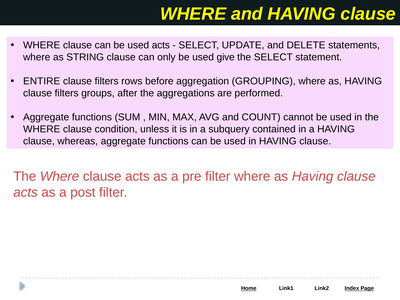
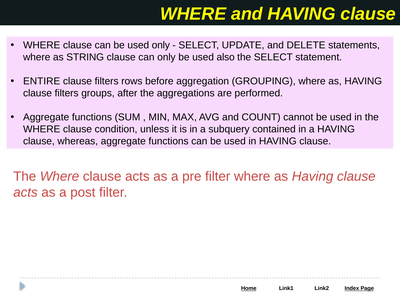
used acts: acts -> only
give: give -> also
